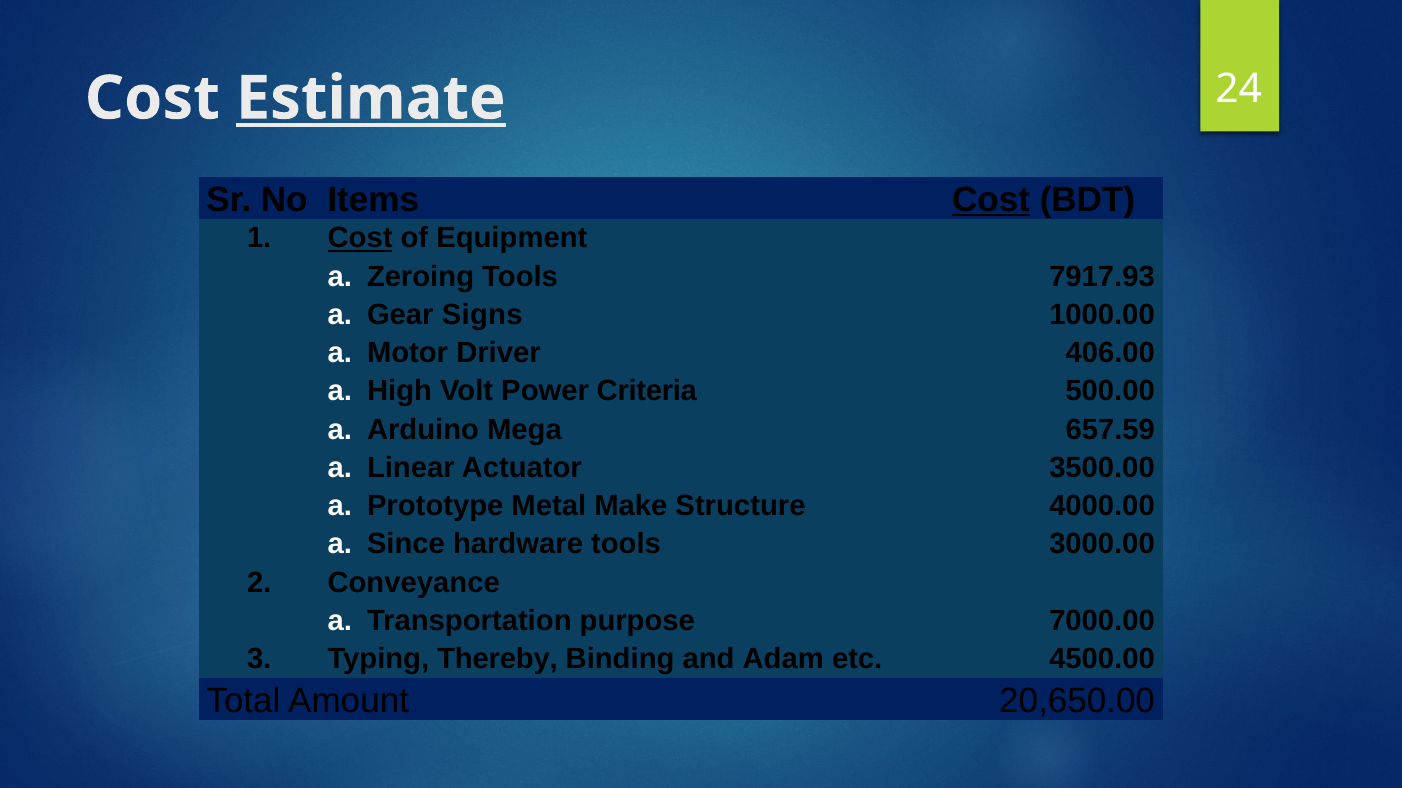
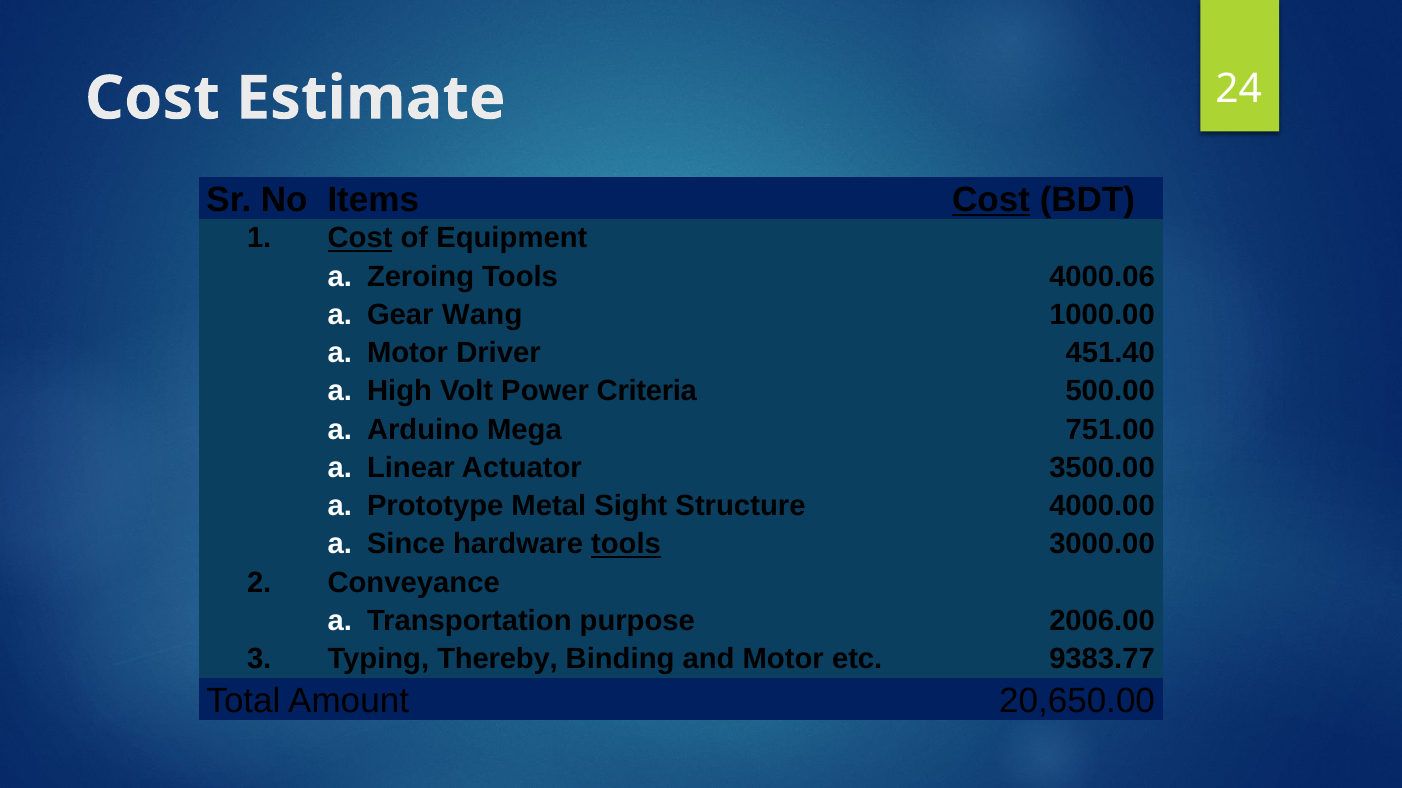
Estimate underline: present -> none
7917.93: 7917.93 -> 4000.06
Signs: Signs -> Wang
406.00: 406.00 -> 451.40
657.59: 657.59 -> 751.00
Make: Make -> Sight
tools at (626, 545) underline: none -> present
7000.00: 7000.00 -> 2006.00
and Adam: Adam -> Motor
4500.00: 4500.00 -> 9383.77
